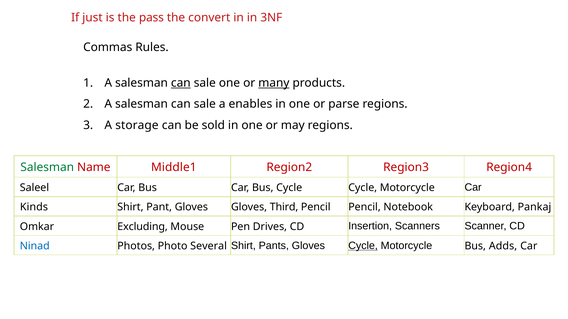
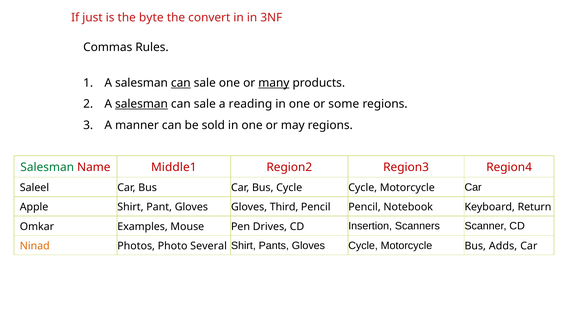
pass: pass -> byte
salesman at (142, 104) underline: none -> present
enables: enables -> reading
parse: parse -> some
storage: storage -> manner
Kinds: Kinds -> Apple
Pankaj: Pankaj -> Return
Excluding: Excluding -> Examples
Ninad colour: blue -> orange
Cycle at (363, 246) underline: present -> none
